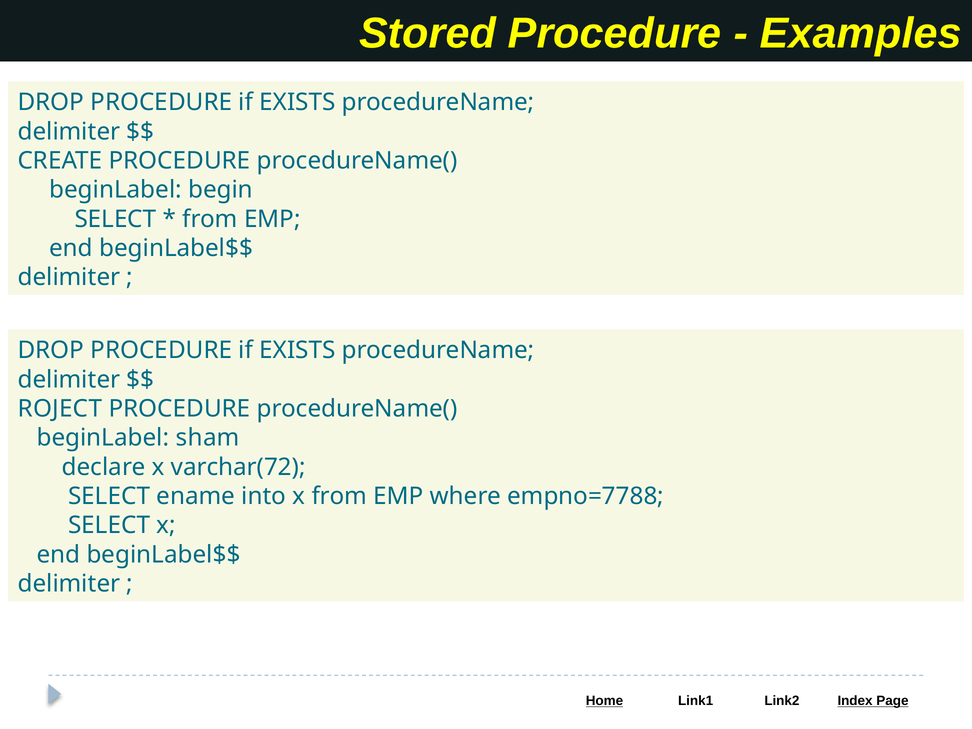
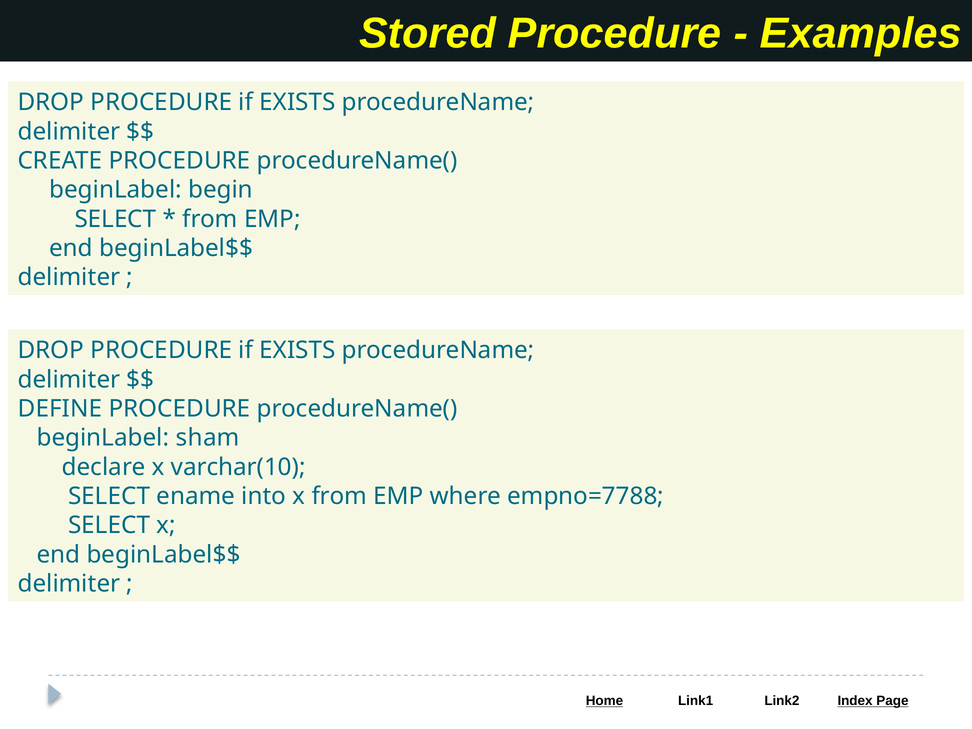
ROJECT: ROJECT -> DEFINE
varchar(72: varchar(72 -> varchar(10
